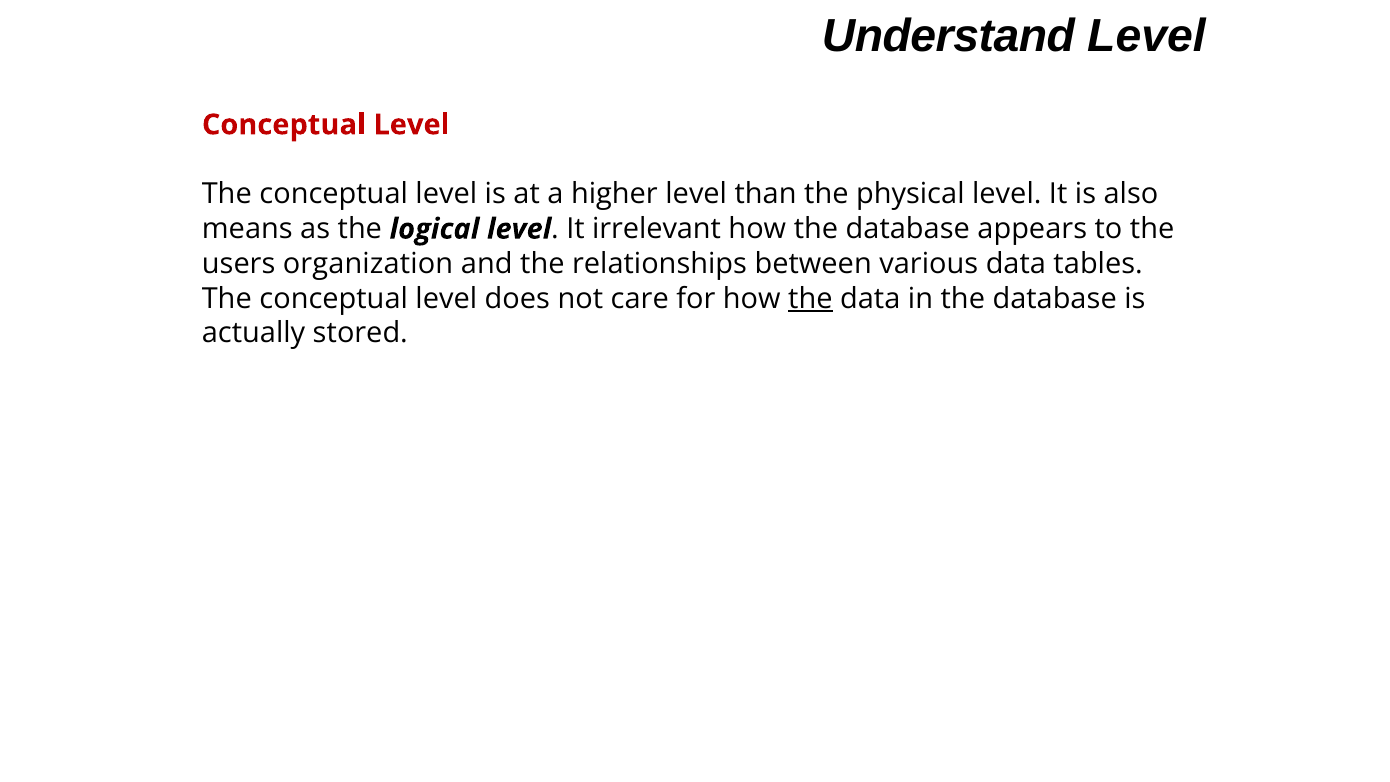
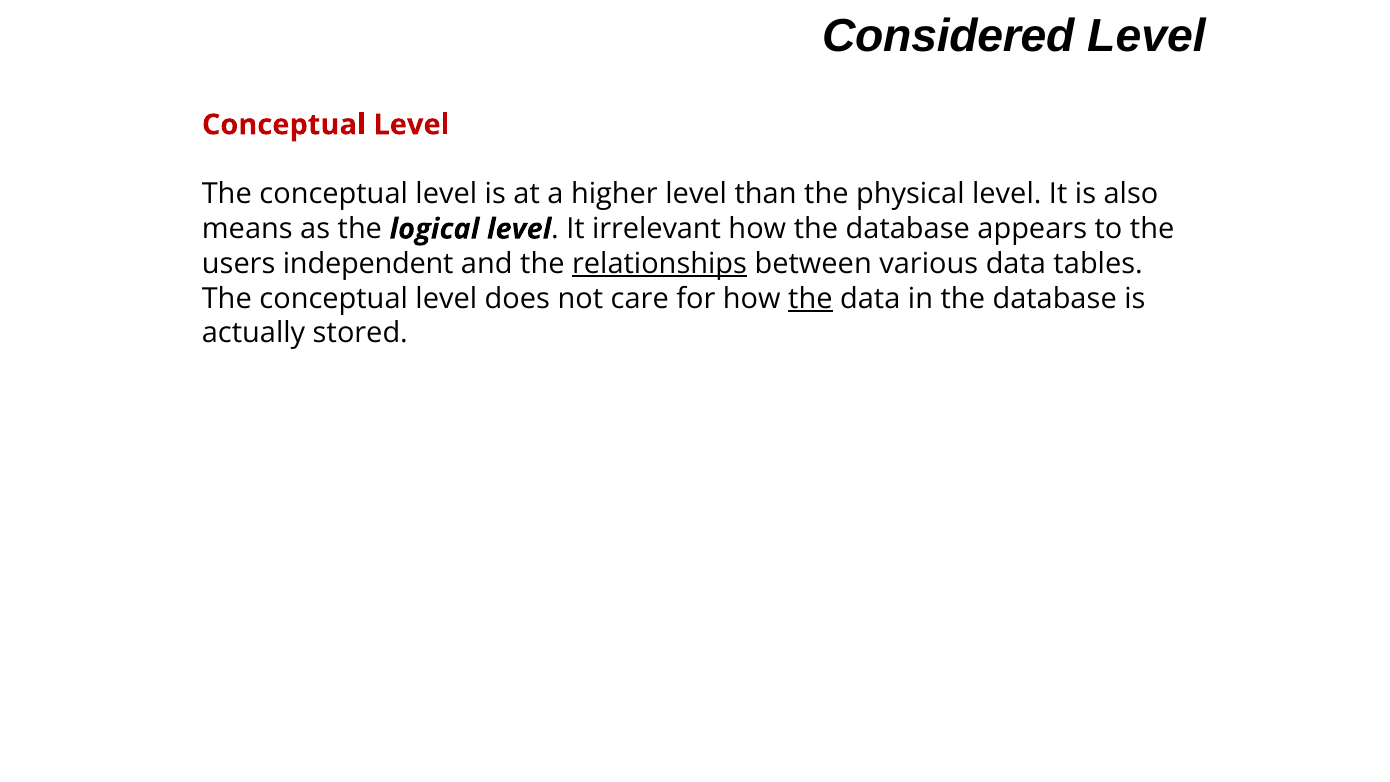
Understand: Understand -> Considered
organization: organization -> independent
relationships underline: none -> present
